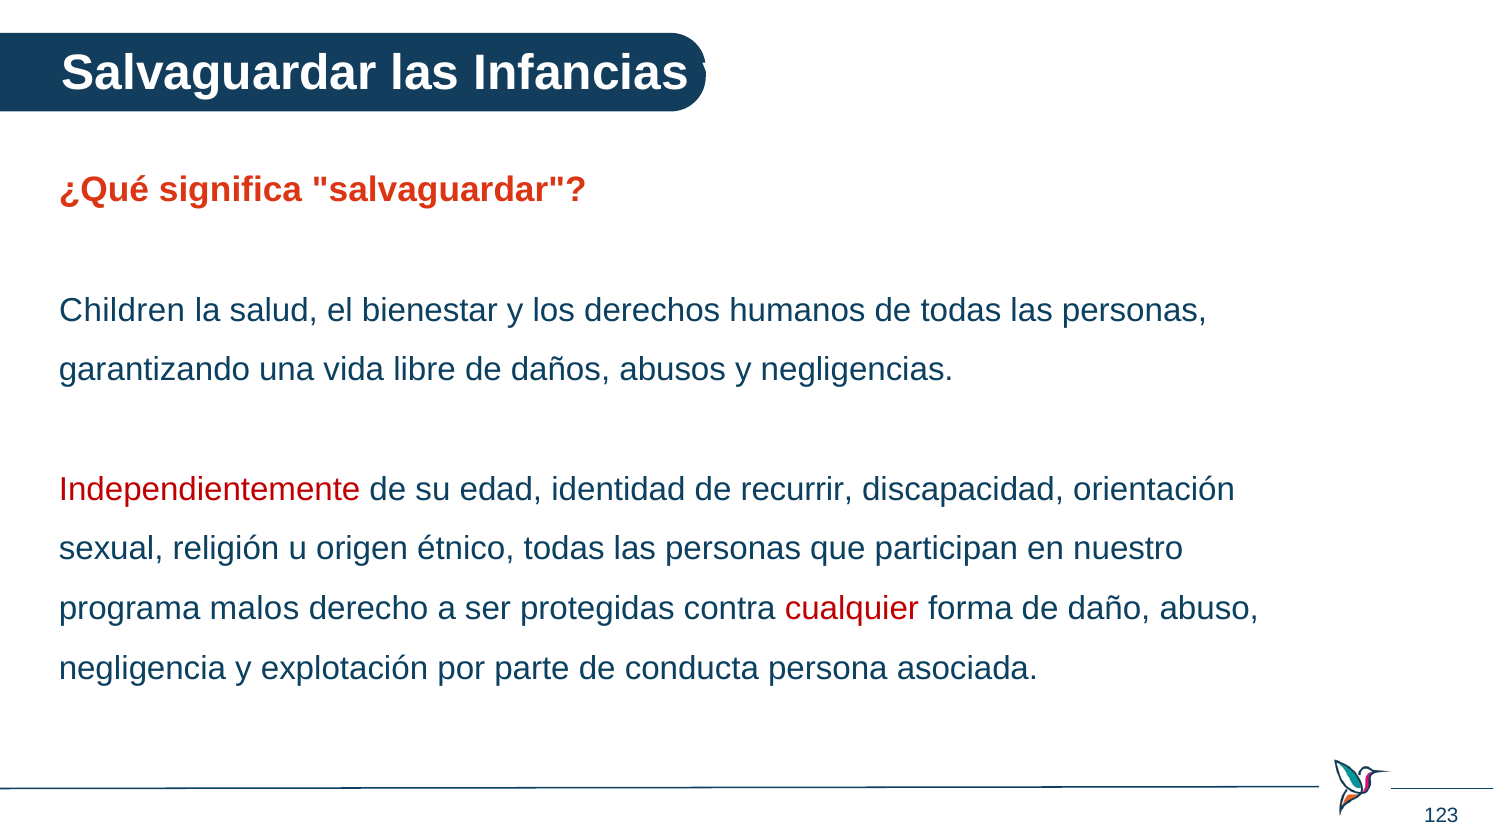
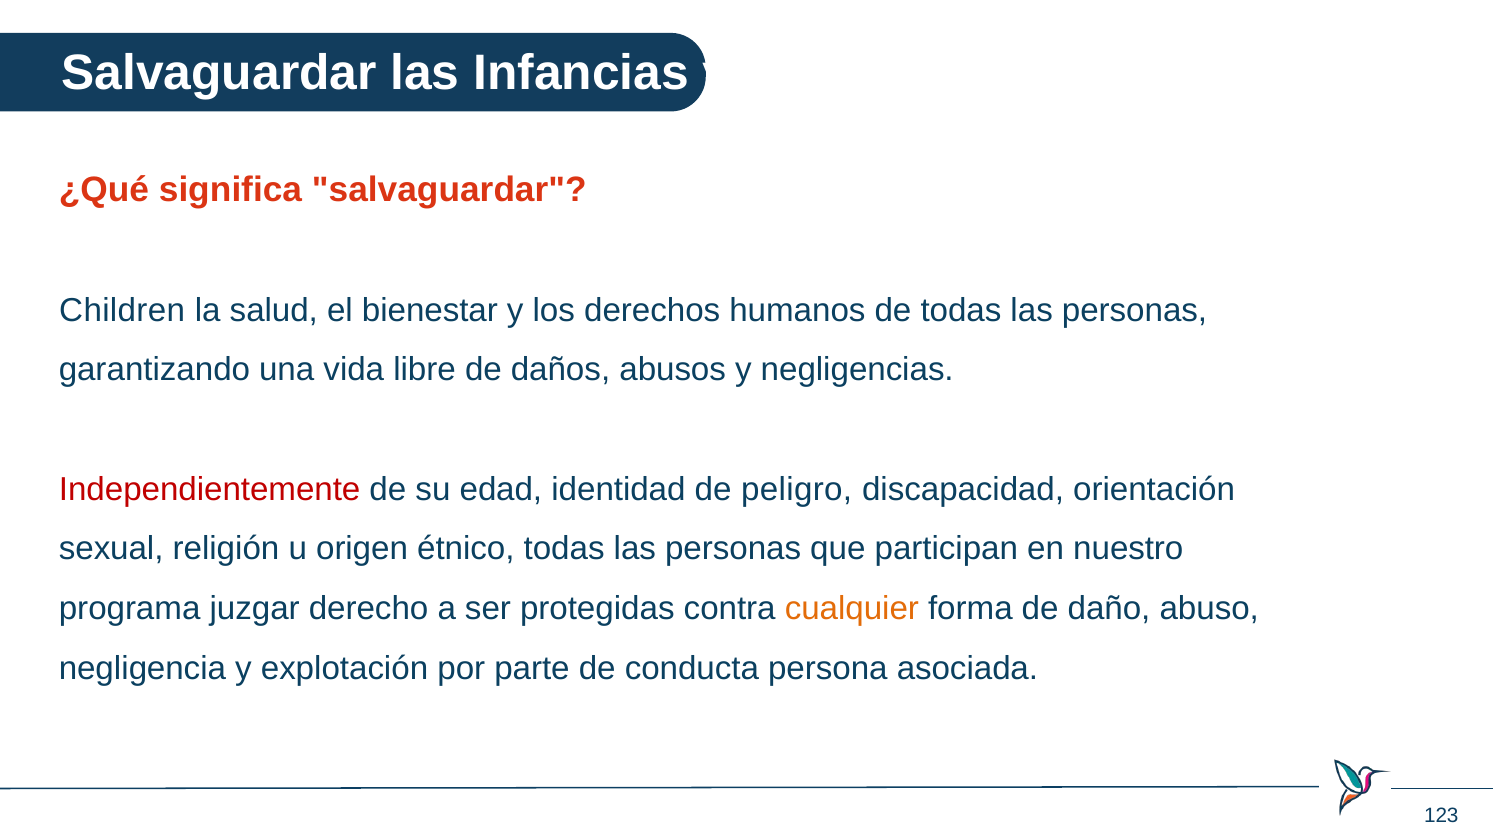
recurrir: recurrir -> peligro
malos: malos -> juzgar
cualquier colour: red -> orange
